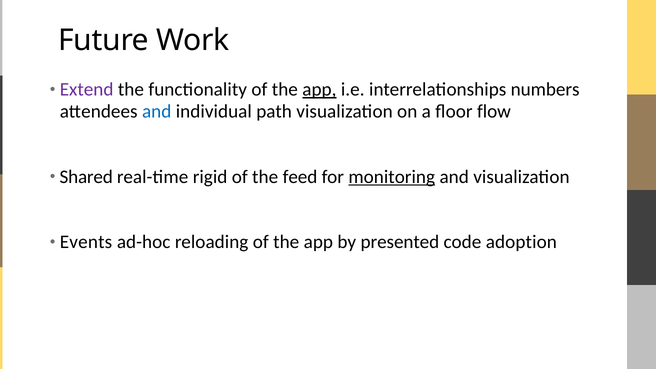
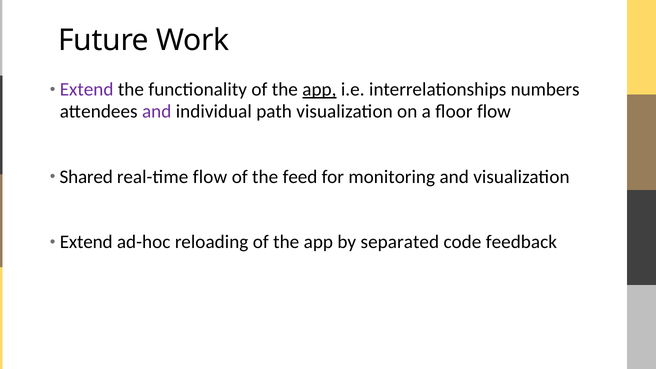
and at (157, 111) colour: blue -> purple
real-time rigid: rigid -> flow
monitoring underline: present -> none
Events at (86, 242): Events -> Extend
presented: presented -> separated
adoption: adoption -> feedback
